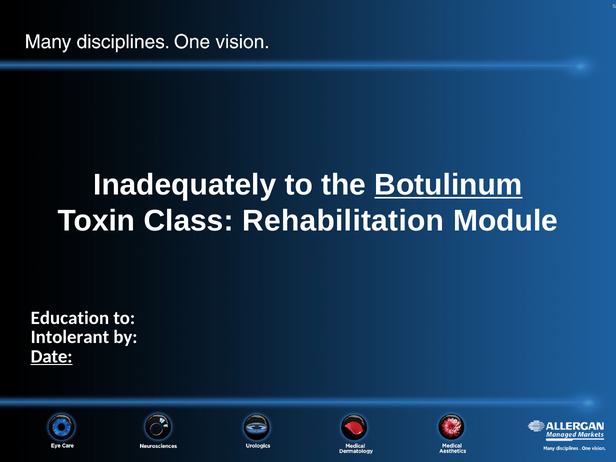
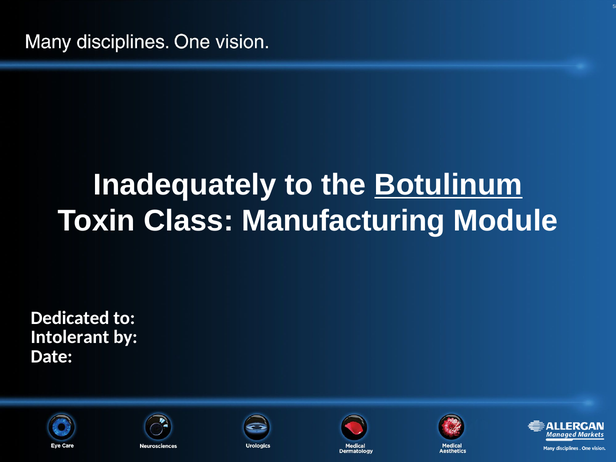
Rehabilitation: Rehabilitation -> Manufacturing
Education: Education -> Dedicated
Date underline: present -> none
